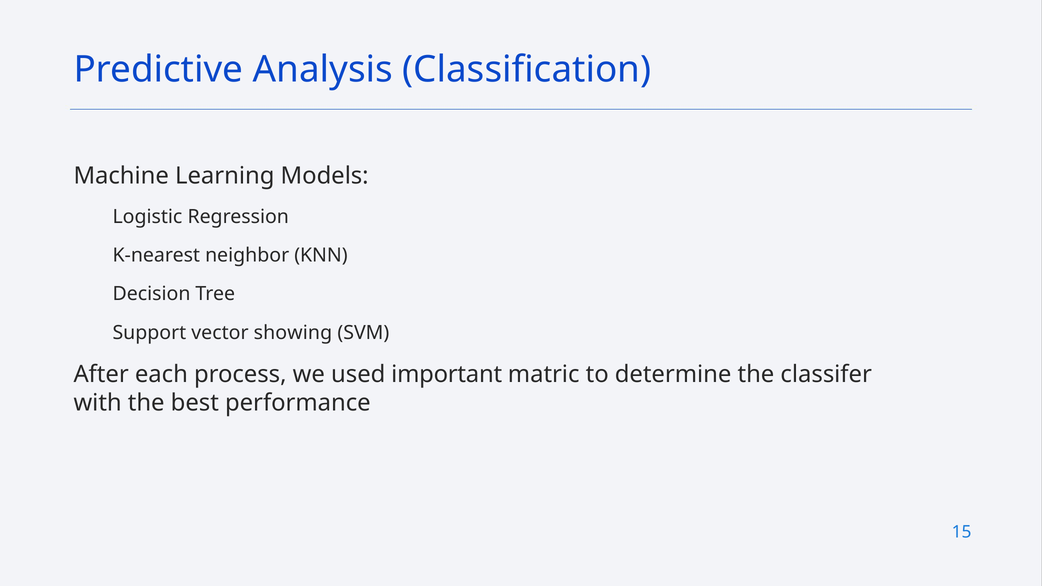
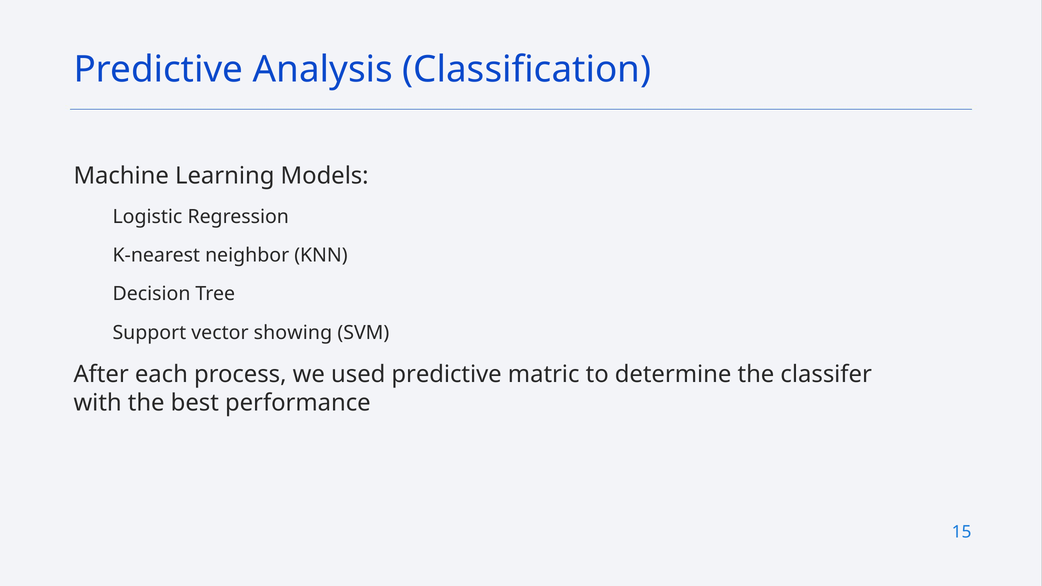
used important: important -> predictive
